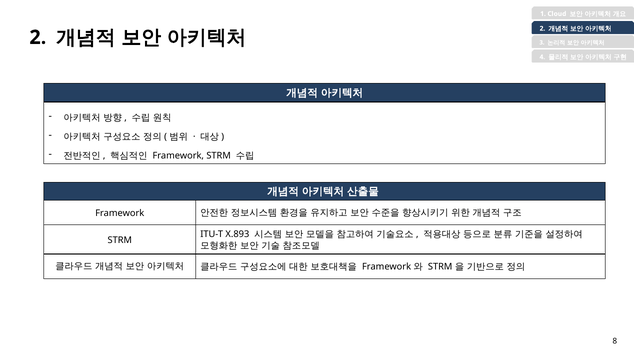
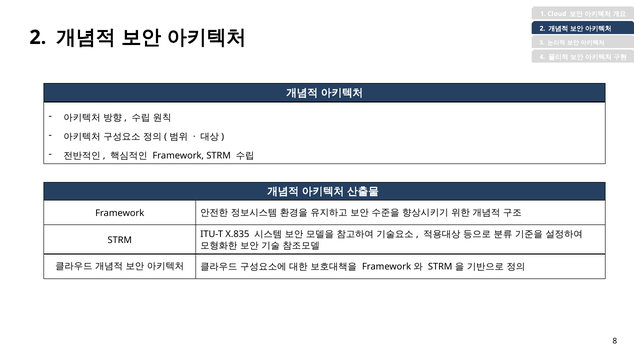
X.893: X.893 -> X.835
